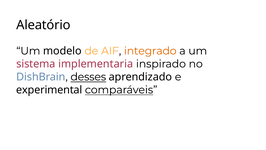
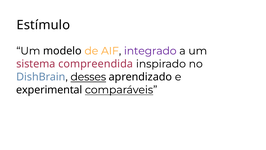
Aleatório: Aleatório -> Estímulo
integrado colour: orange -> purple
implementaria: implementaria -> compreendida
